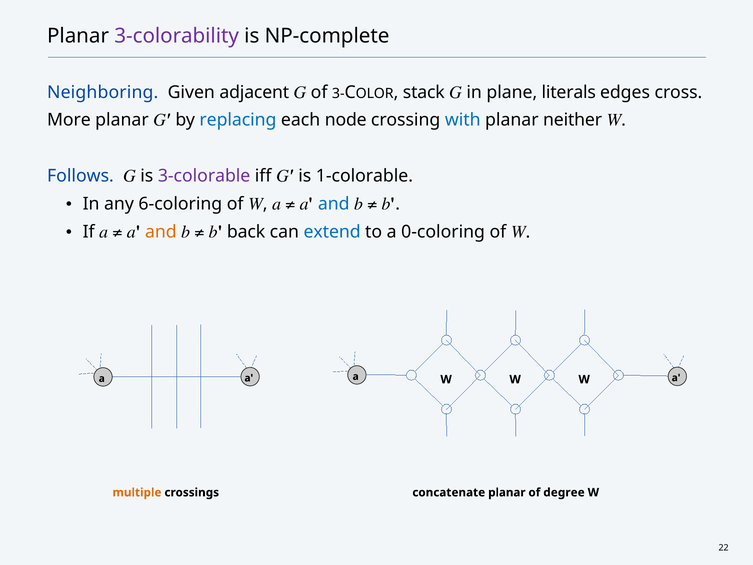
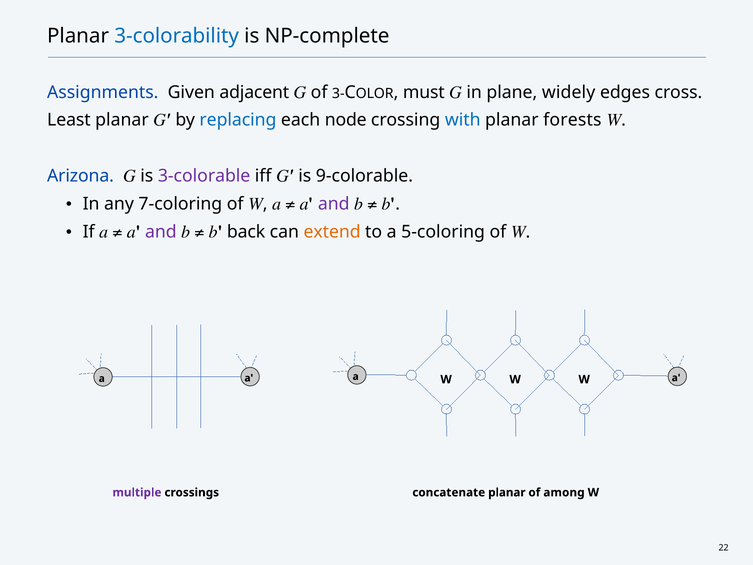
3-colorability colour: purple -> blue
Neighboring: Neighboring -> Assignments
stack: stack -> must
literals: literals -> widely
More: More -> Least
neither: neither -> forests
Follows: Follows -> Arizona
1-colorable: 1-colorable -> 9-colorable
6-coloring: 6-coloring -> 7-coloring
and at (334, 204) colour: blue -> purple
and at (161, 232) colour: orange -> purple
extend colour: blue -> orange
0-coloring: 0-coloring -> 5-coloring
multiple colour: orange -> purple
degree: degree -> among
